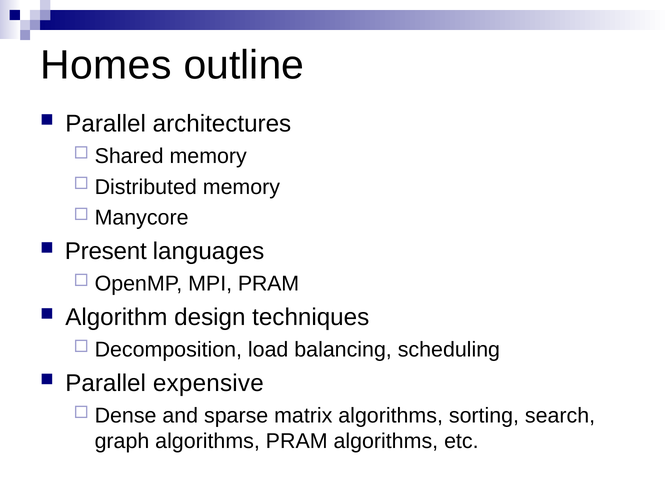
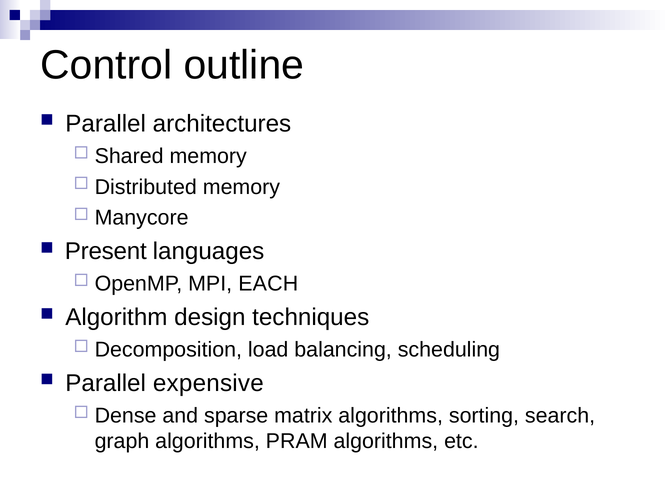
Homes: Homes -> Control
MPI PRAM: PRAM -> EACH
